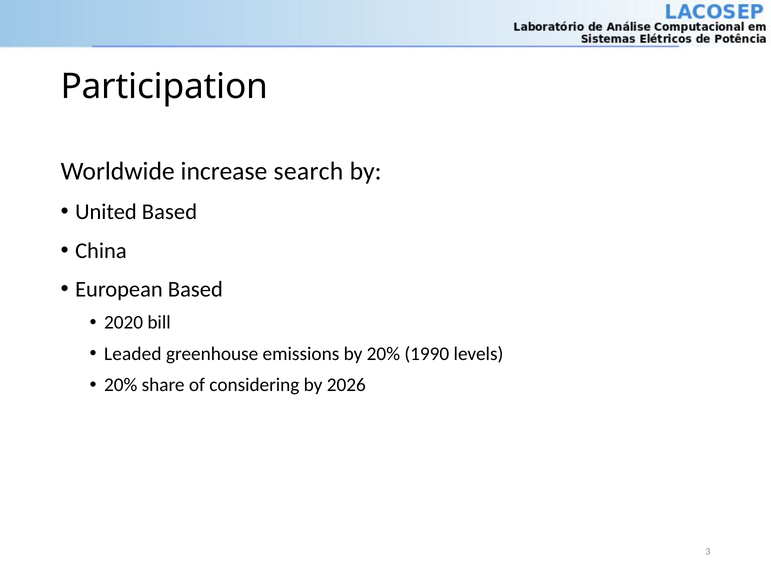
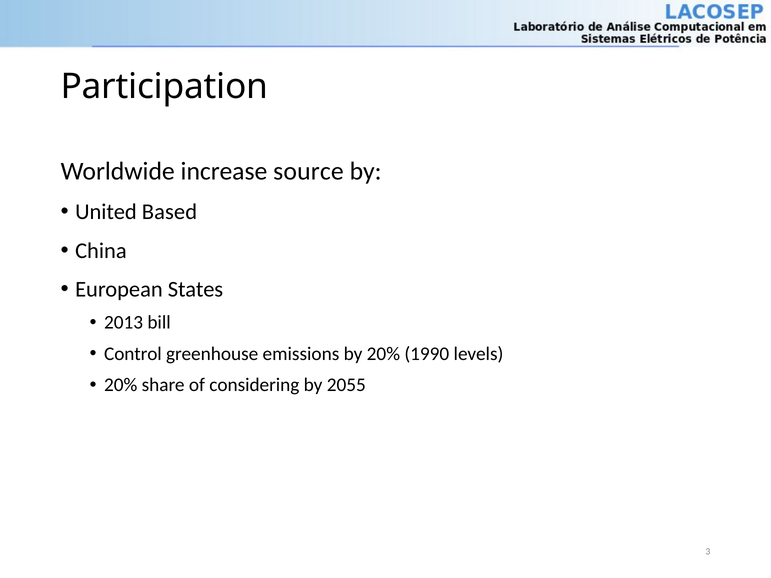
search: search -> source
European Based: Based -> States
2020: 2020 -> 2013
Leaded: Leaded -> Control
2026: 2026 -> 2055
